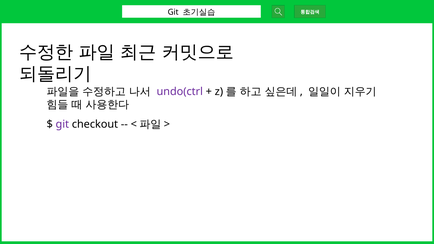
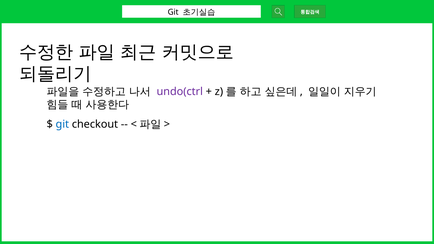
git at (62, 124) colour: purple -> blue
